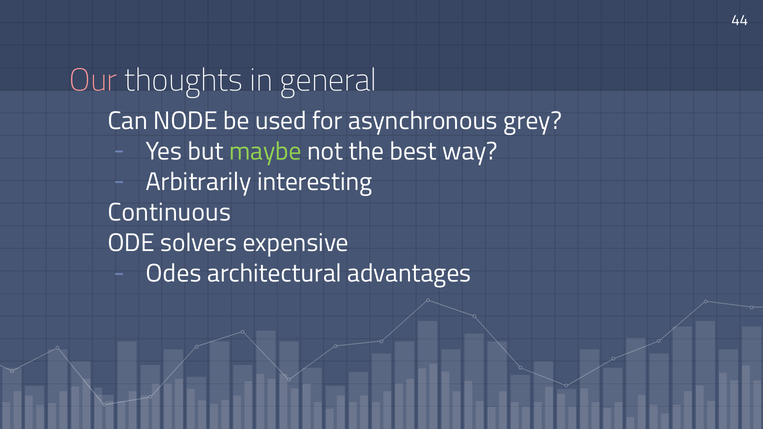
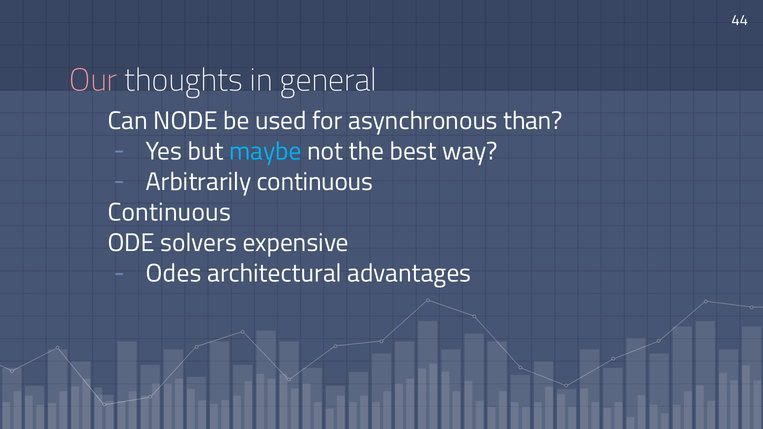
grey: grey -> than
maybe colour: light green -> light blue
Arbitrarily interesting: interesting -> continuous
